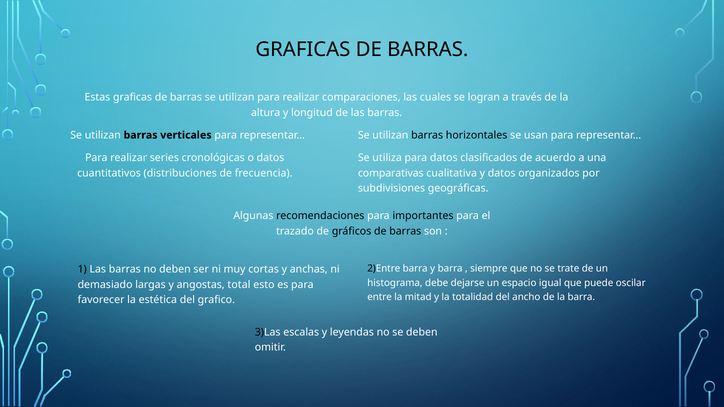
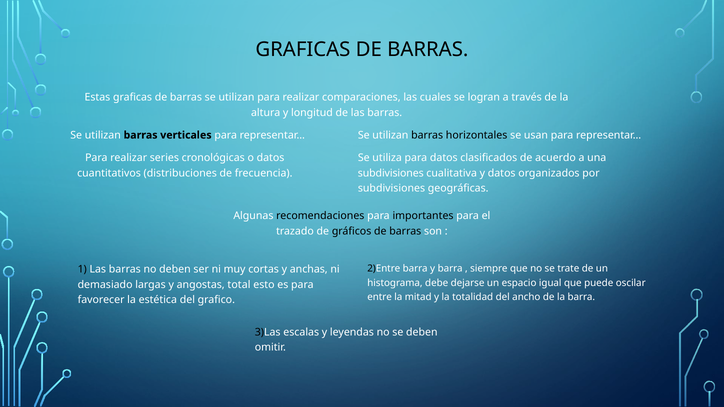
comparativas at (391, 173): comparativas -> subdivisiones
